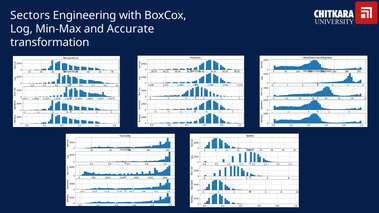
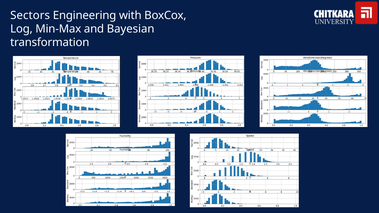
Accurate: Accurate -> Bayesian
